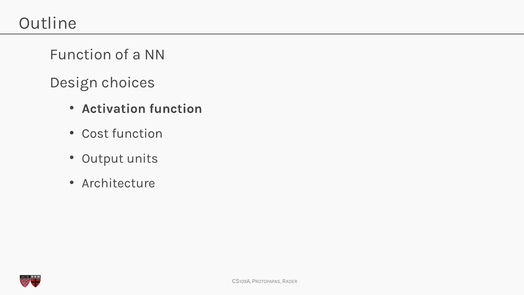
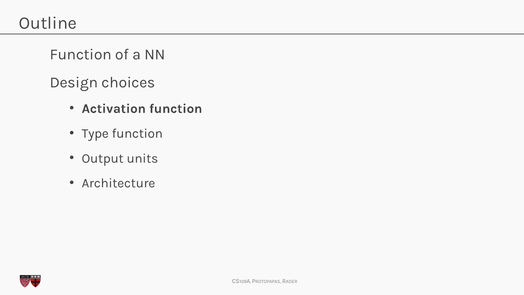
Cost: Cost -> Type
